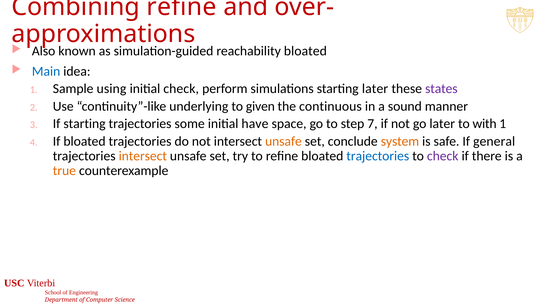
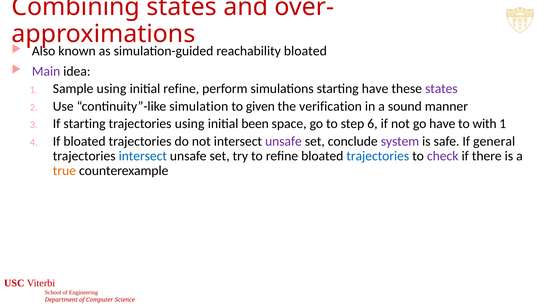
Combining refine: refine -> states
Main colour: blue -> purple
initial check: check -> refine
starting later: later -> have
underlying: underlying -> simulation
continuous: continuous -> verification
trajectories some: some -> using
have: have -> been
7: 7 -> 6
go later: later -> have
unsafe at (283, 141) colour: orange -> purple
system colour: orange -> purple
intersect at (143, 156) colour: orange -> blue
